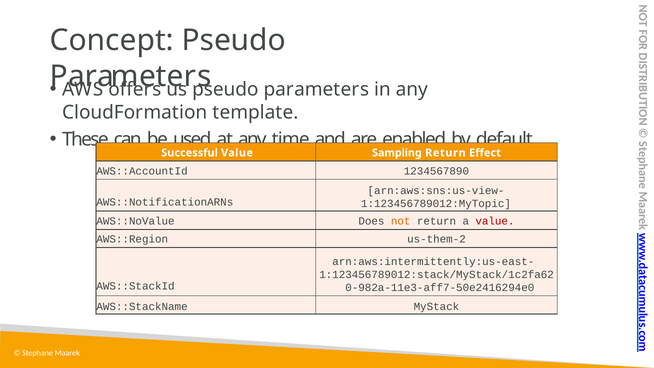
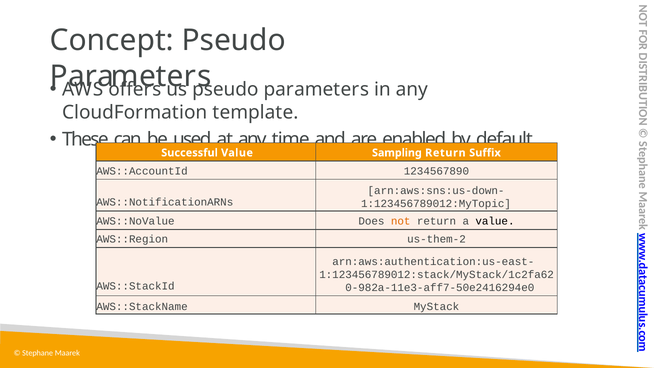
Effect: Effect -> Suffix
arn:aws:sns:us-view-: arn:aws:sns:us-view- -> arn:aws:sns:us-down-
value at (495, 221) colour: red -> black
arn:aws:intermittently:us-east-: arn:aws:intermittently:us-east- -> arn:aws:authentication:us-east-
